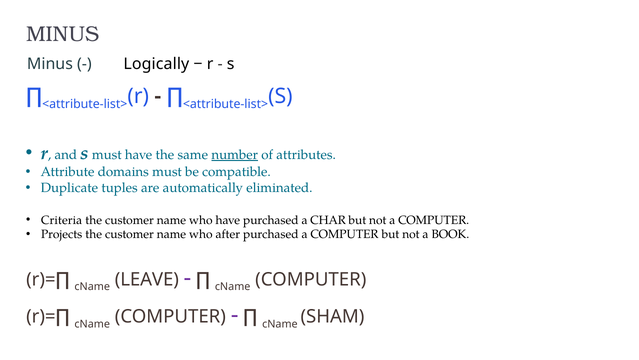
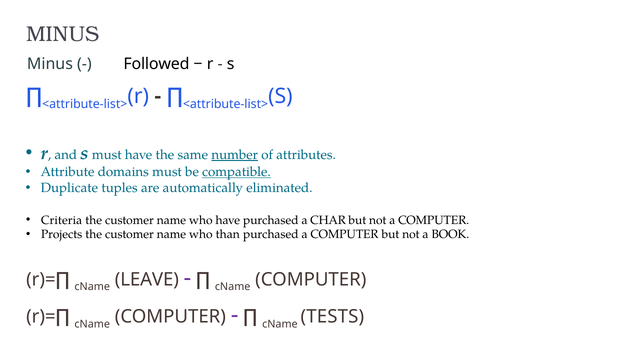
Logically: Logically -> Followed
compatible underline: none -> present
after: after -> than
SHAM: SHAM -> TESTS
